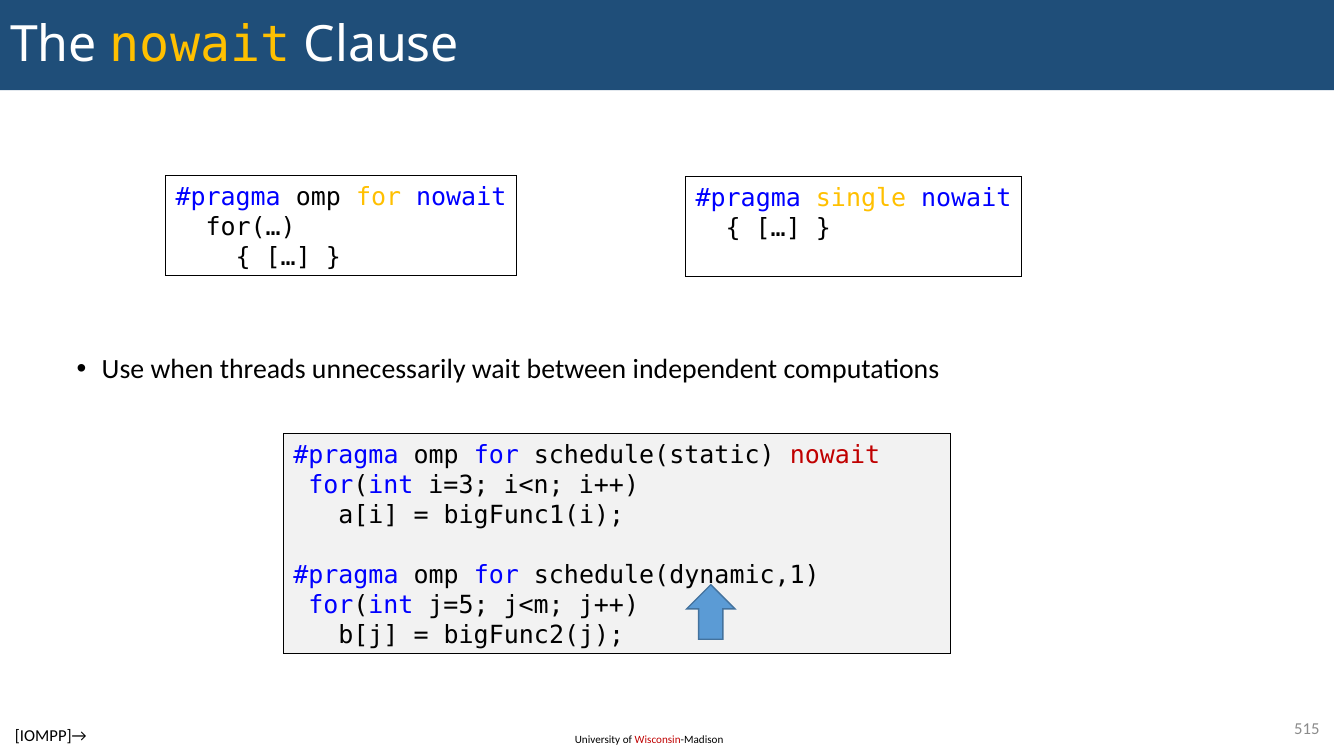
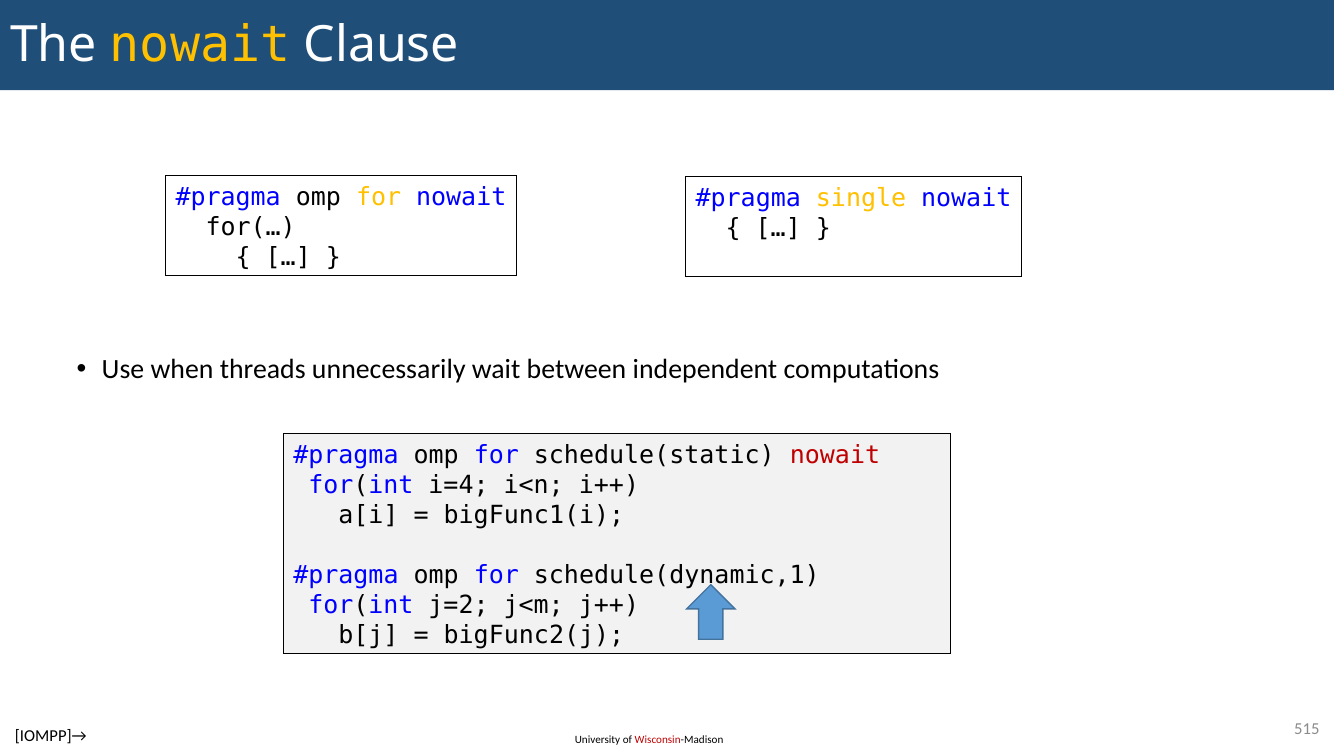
i=3: i=3 -> i=4
j=5: j=5 -> j=2
